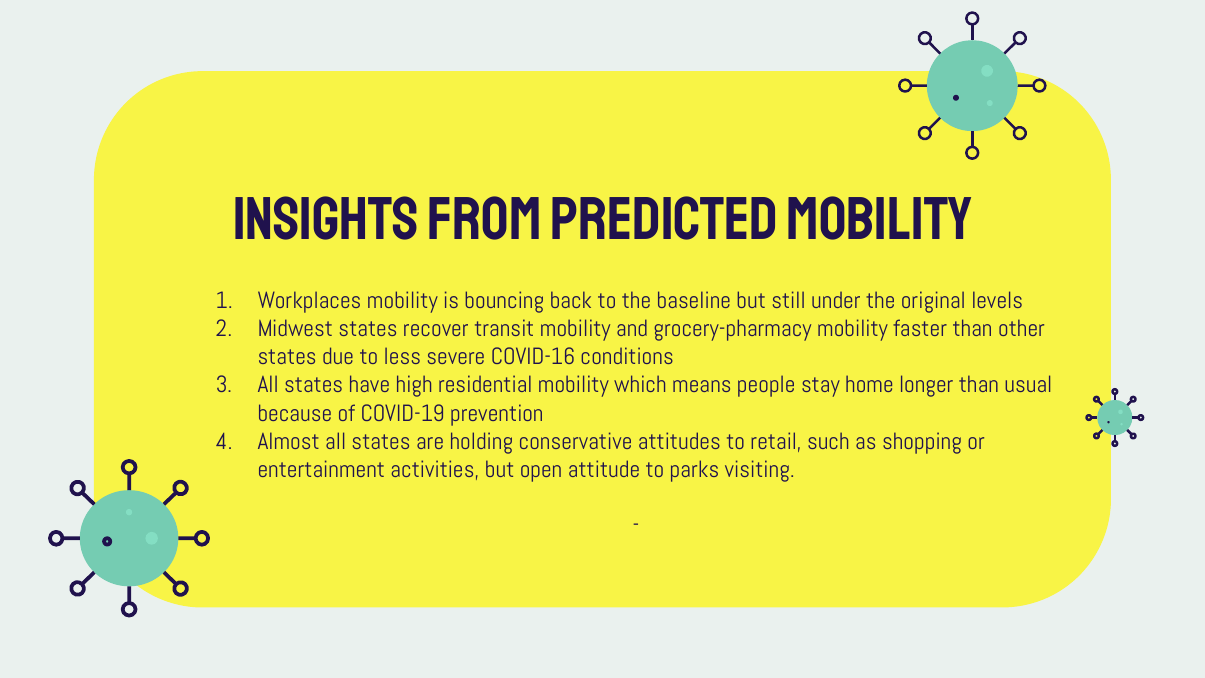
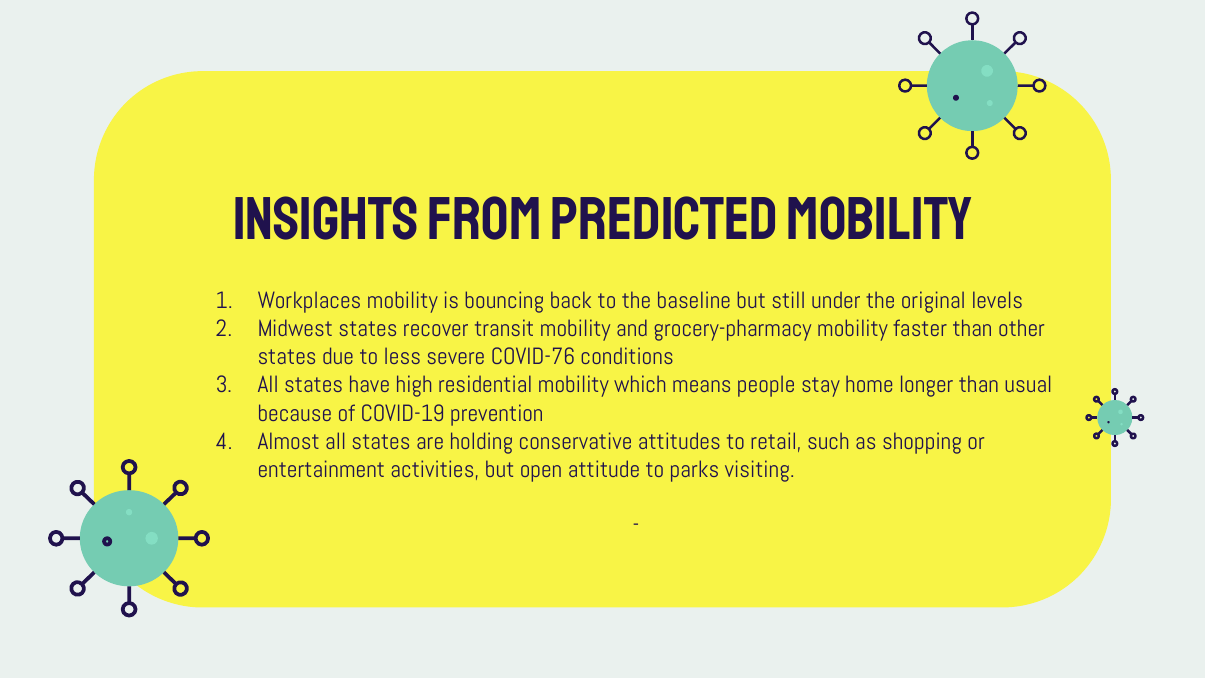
COVID-16: COVID-16 -> COVID-76
